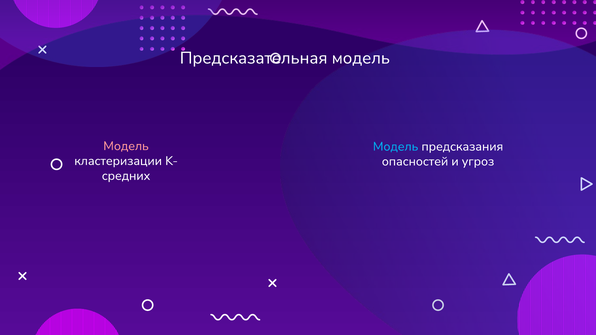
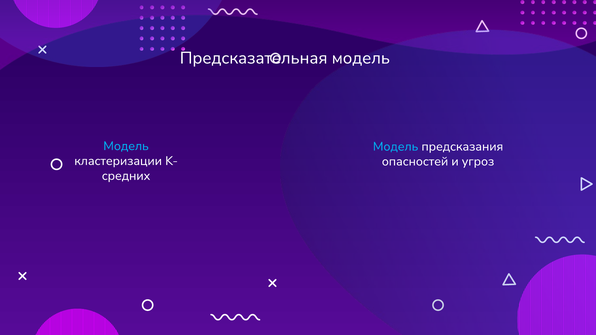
Модель at (126, 146) colour: pink -> light blue
